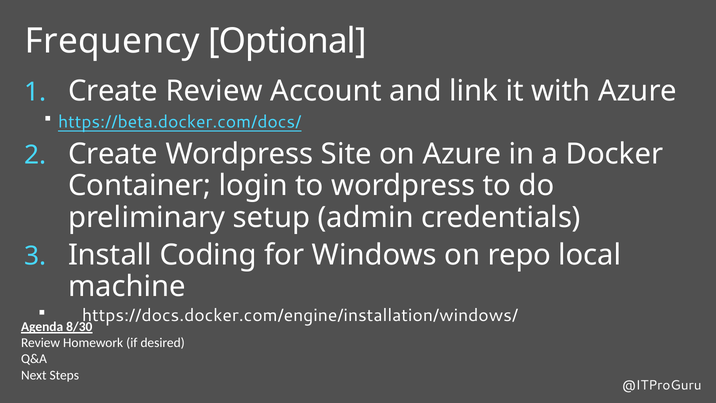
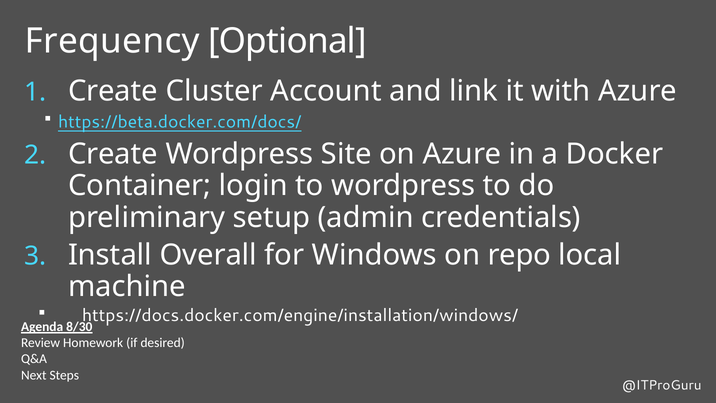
Create Review: Review -> Cluster
Coding: Coding -> Overall
